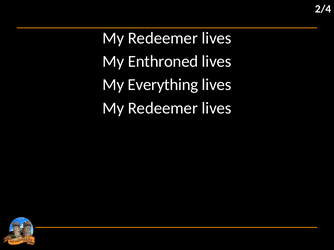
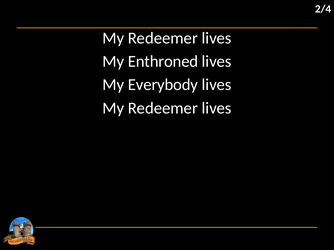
Everything: Everything -> Everybody
